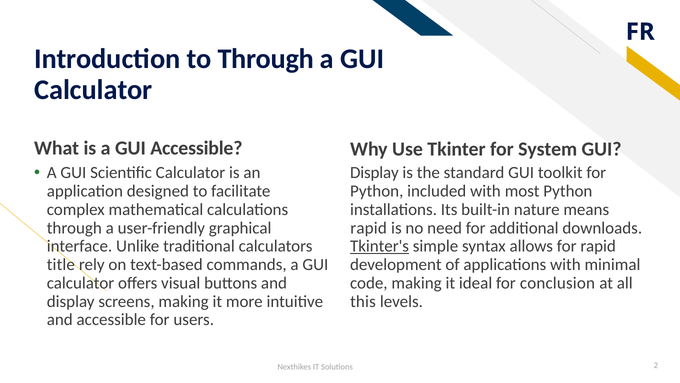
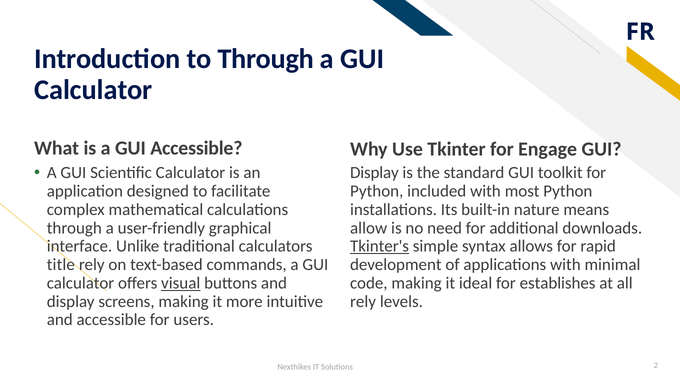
System: System -> Engage
rapid at (369, 228): rapid -> allow
visual underline: none -> present
conclusion: conclusion -> establishes
this at (363, 301): this -> rely
